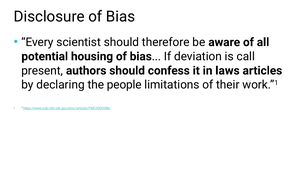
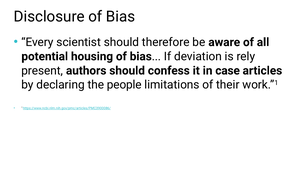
call: call -> rely
laws: laws -> case
